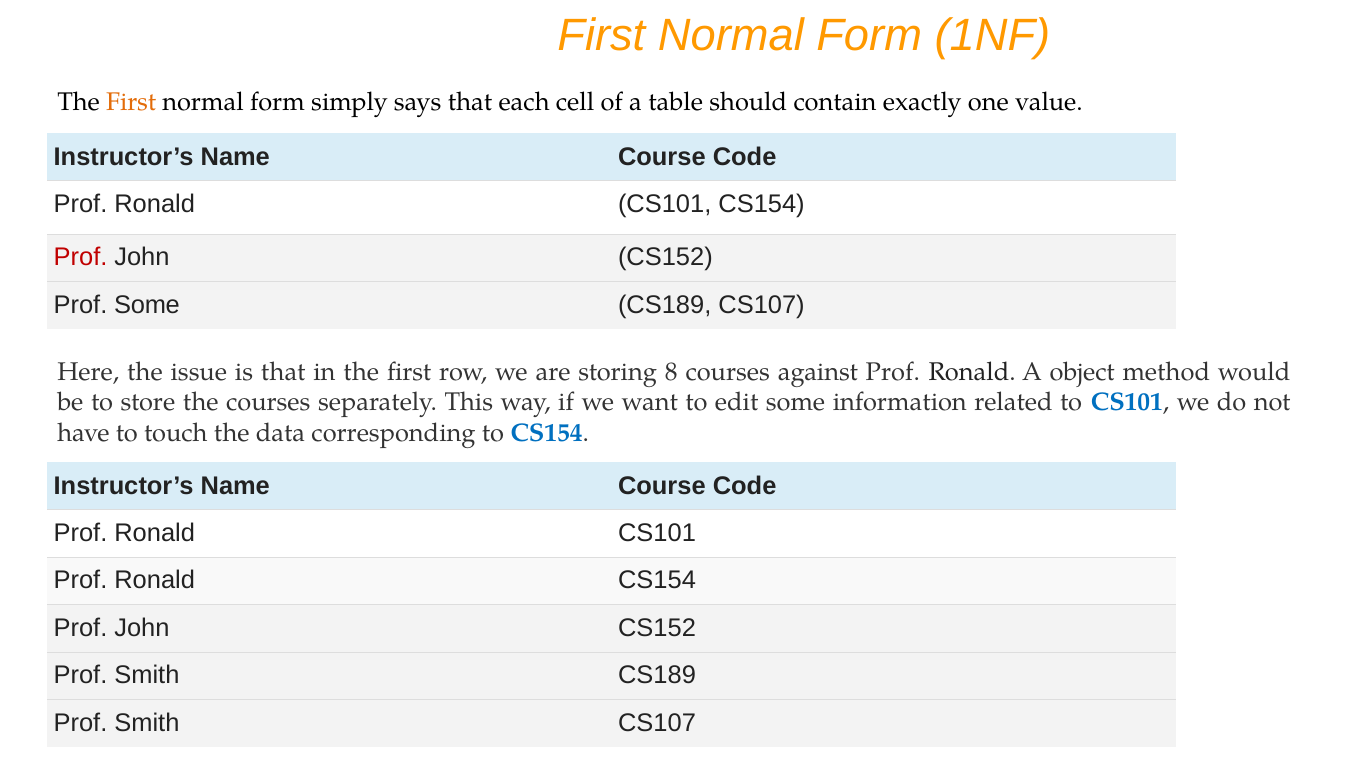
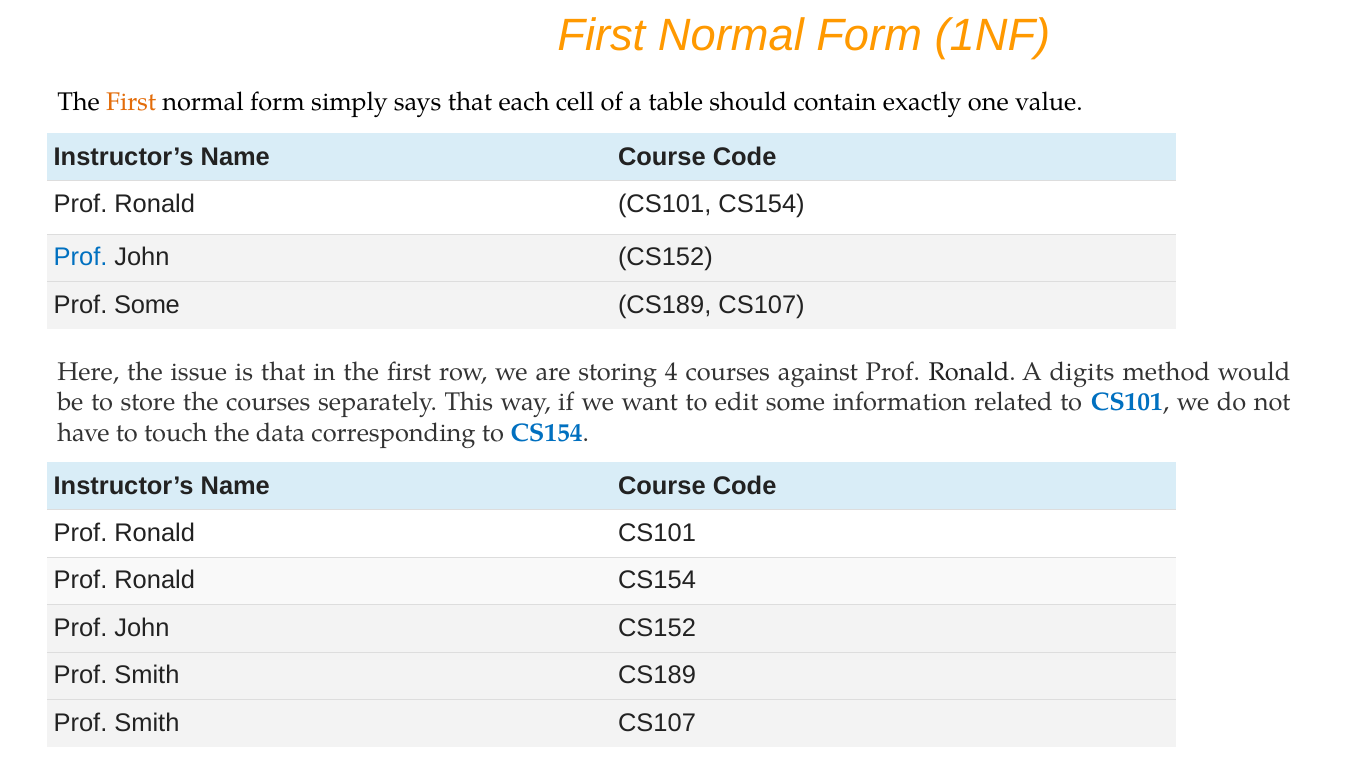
Prof at (81, 258) colour: red -> blue
8: 8 -> 4
object: object -> digits
